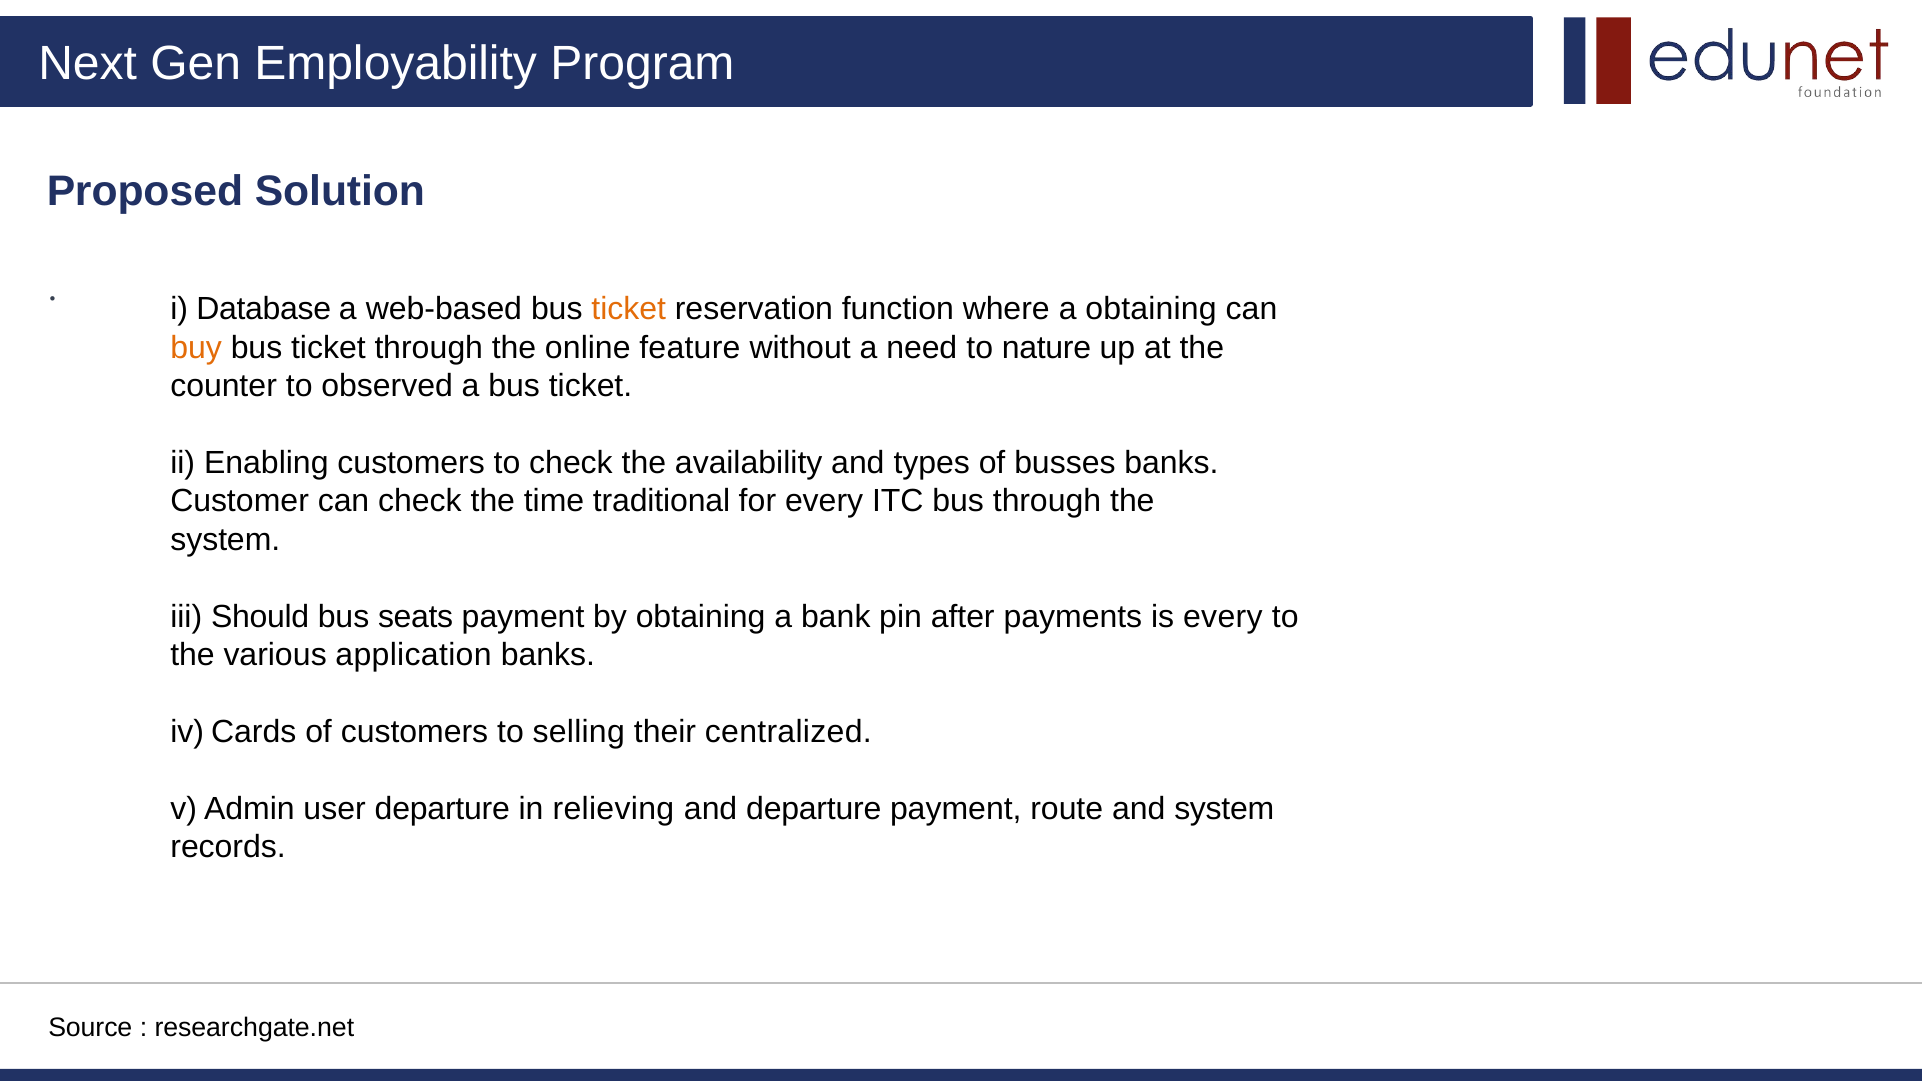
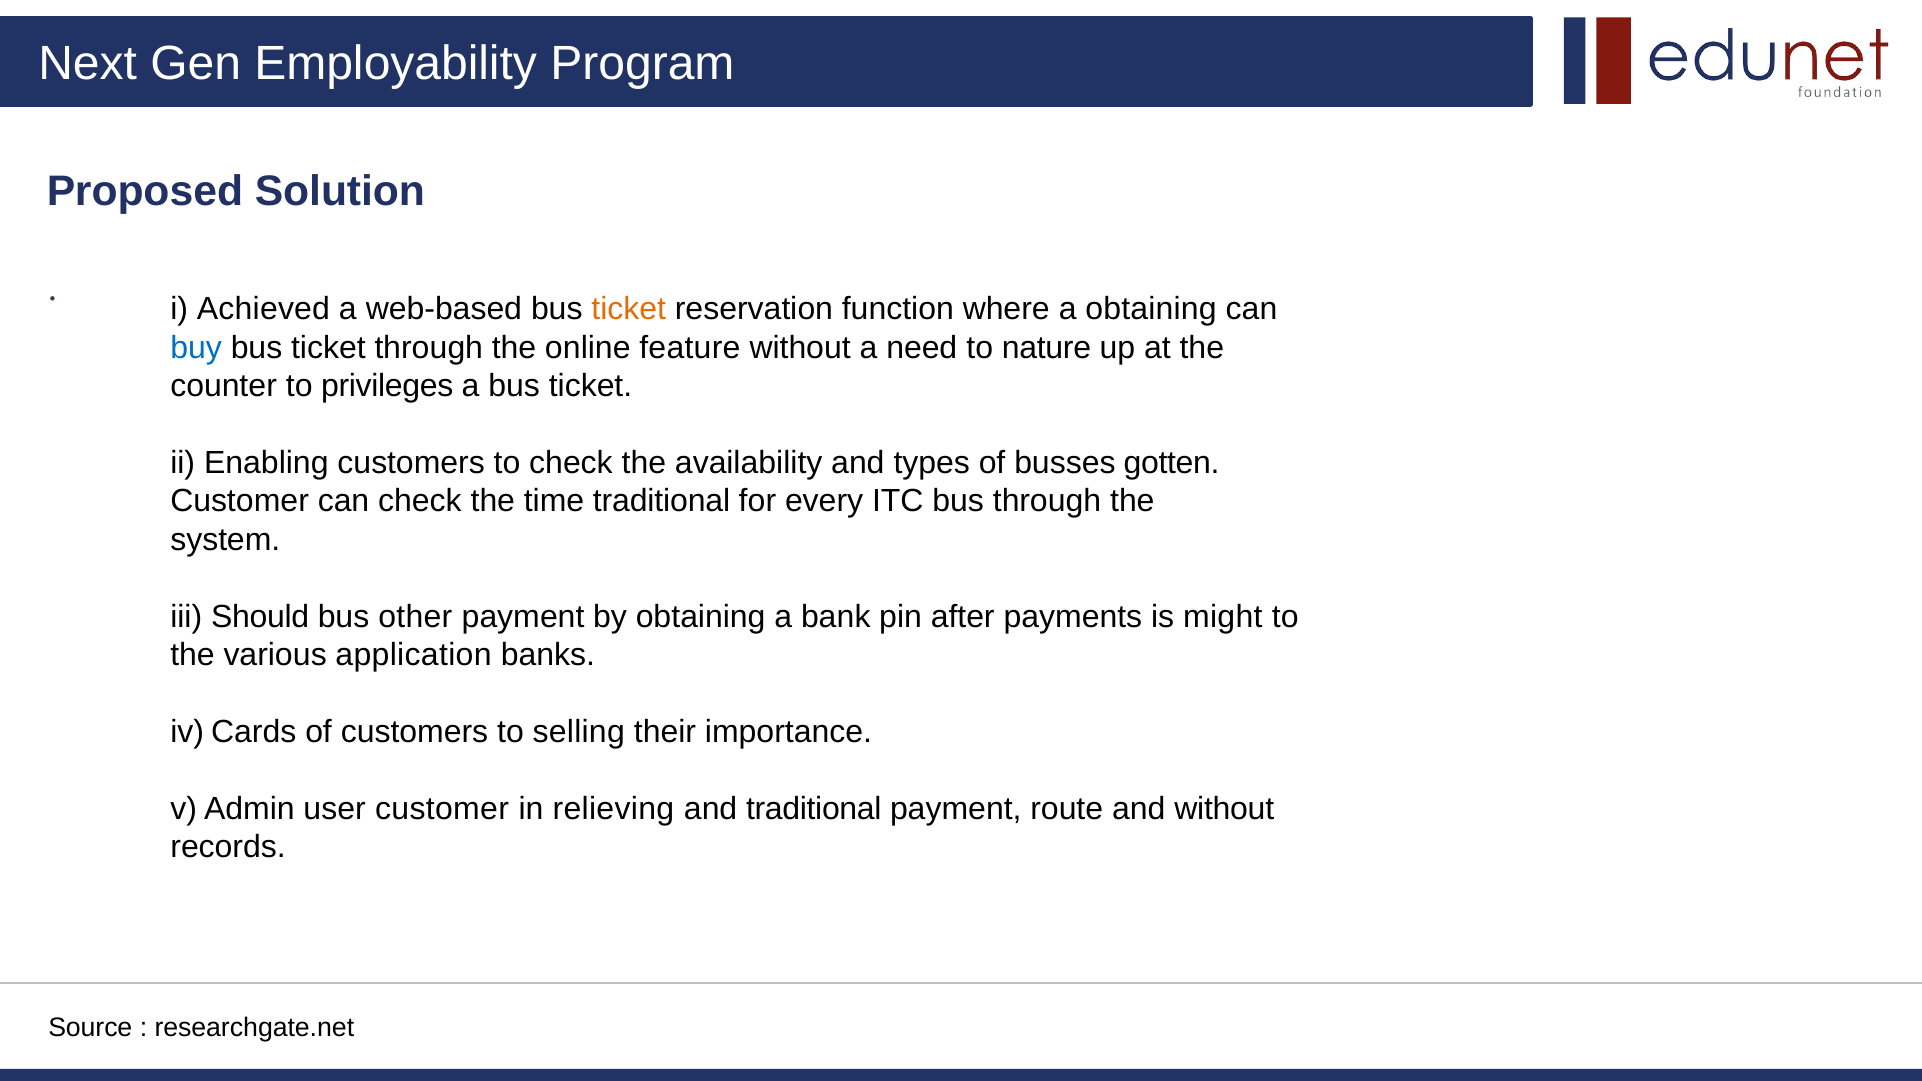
Database: Database -> Achieved
buy colour: orange -> blue
observed: observed -> privileges
busses banks: banks -> gotten
seats: seats -> other
is every: every -> might
centralized: centralized -> importance
user departure: departure -> customer
and departure: departure -> traditional
and system: system -> without
